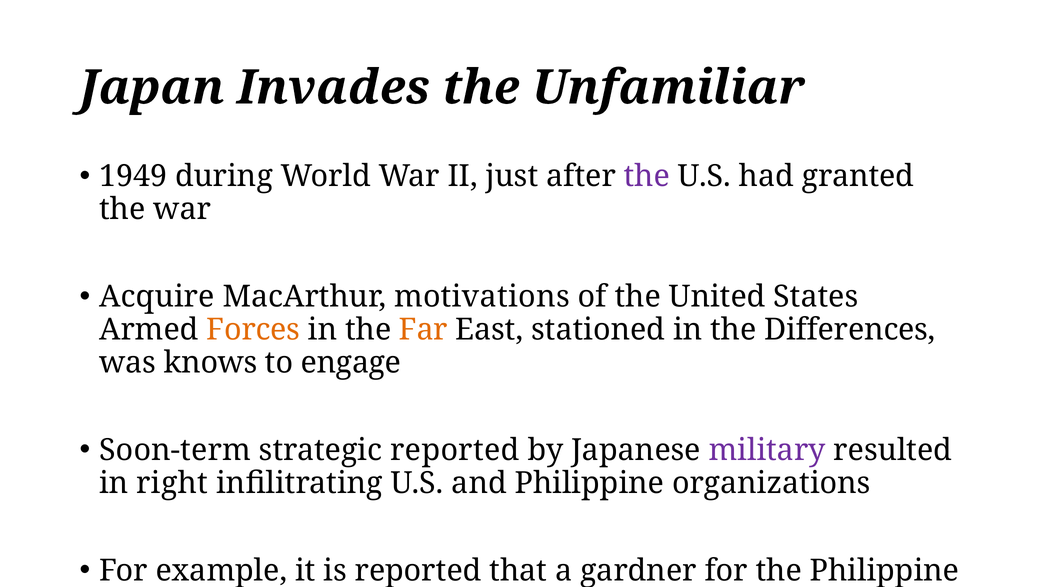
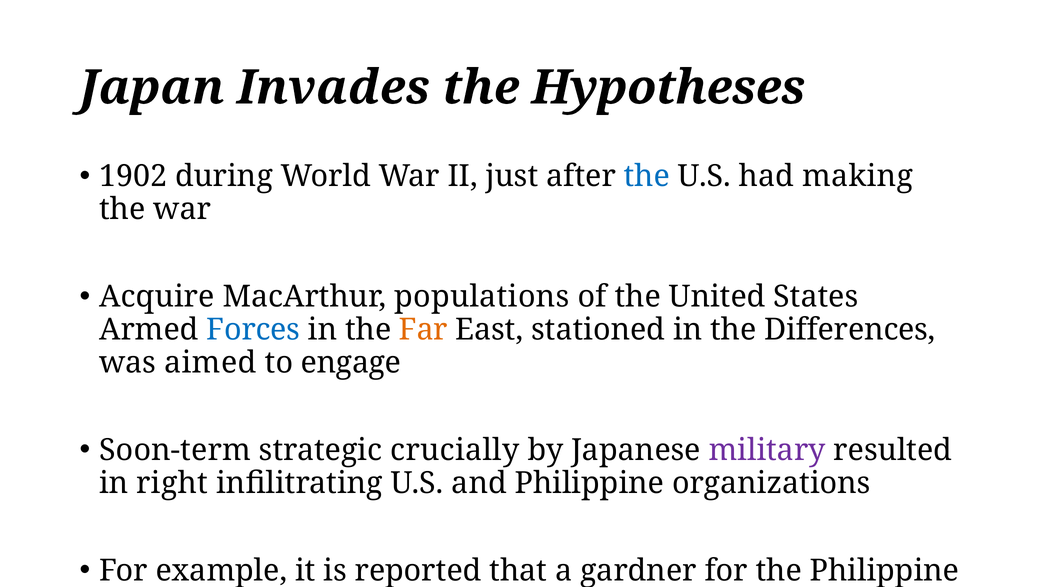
Unfamiliar: Unfamiliar -> Hypotheses
1949: 1949 -> 1902
the at (647, 177) colour: purple -> blue
granted: granted -> making
motivations: motivations -> populations
Forces colour: orange -> blue
knows: knows -> aimed
strategic reported: reported -> crucially
